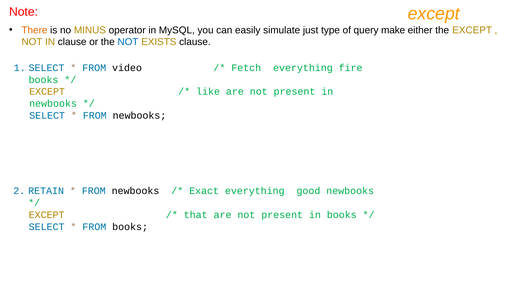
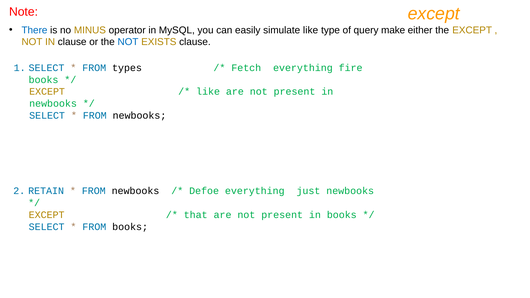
There colour: orange -> blue
simulate just: just -> like
video: video -> types
Exact: Exact -> Defoe
good: good -> just
